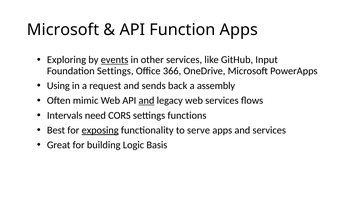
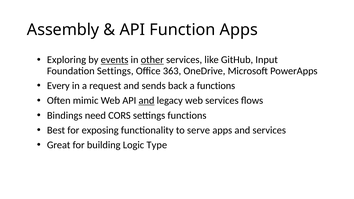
Microsoft at (63, 30): Microsoft -> Assembly
other underline: none -> present
366: 366 -> 363
Using: Using -> Every
a assembly: assembly -> functions
Intervals: Intervals -> Bindings
exposing underline: present -> none
Basis: Basis -> Type
